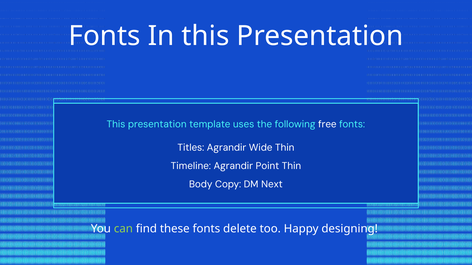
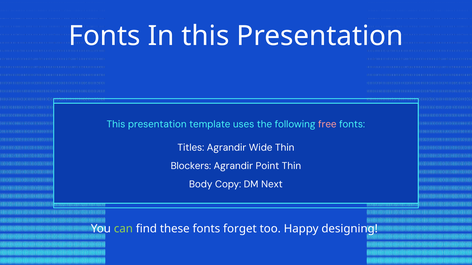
free colour: white -> pink
Timeline: Timeline -> Blockers
delete: delete -> forget
